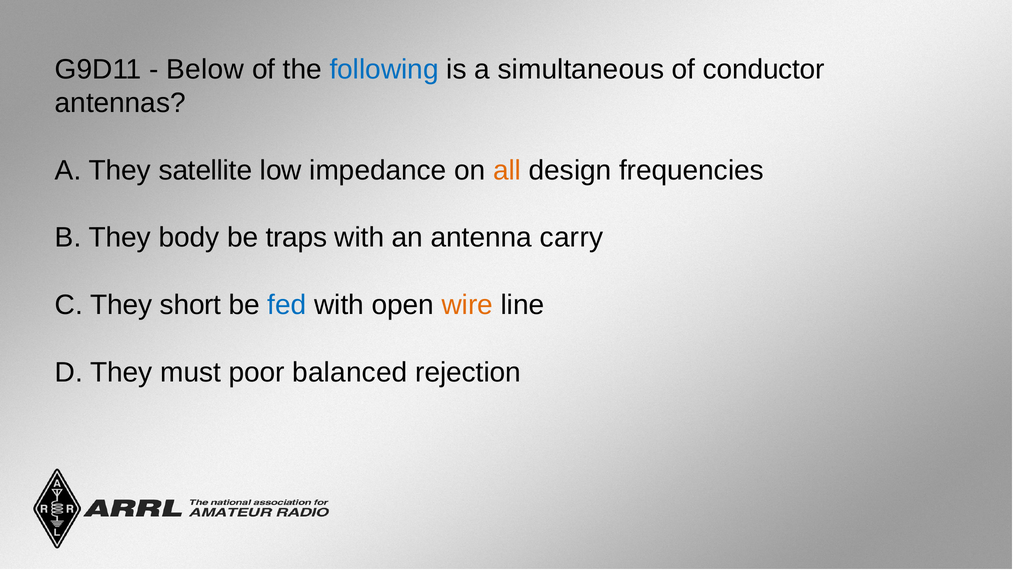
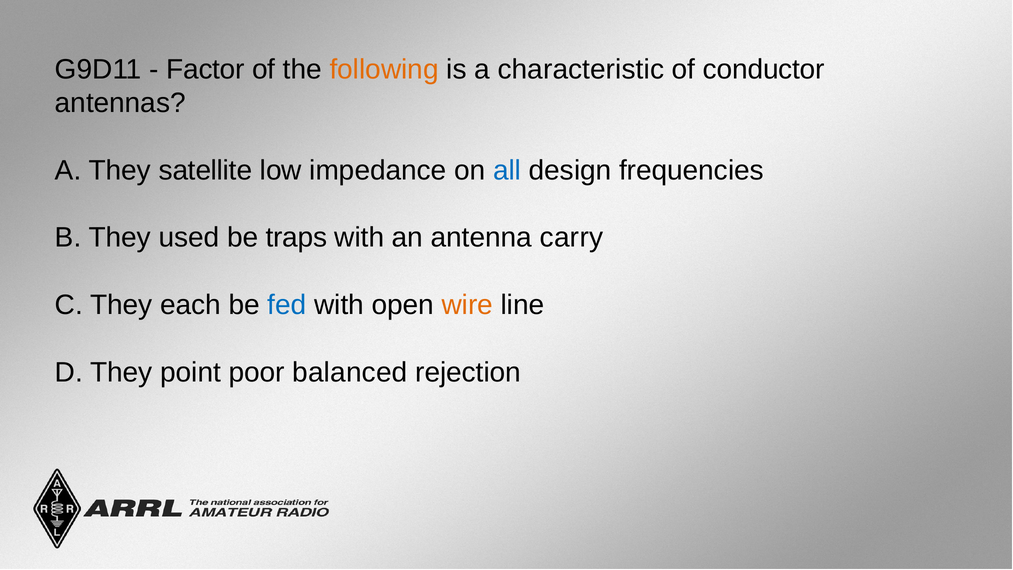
Below: Below -> Factor
following colour: blue -> orange
simultaneous: simultaneous -> characteristic
all colour: orange -> blue
body: body -> used
short: short -> each
must: must -> point
